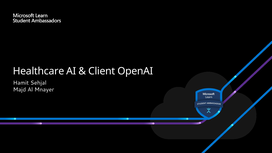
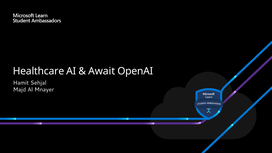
Client: Client -> Await
